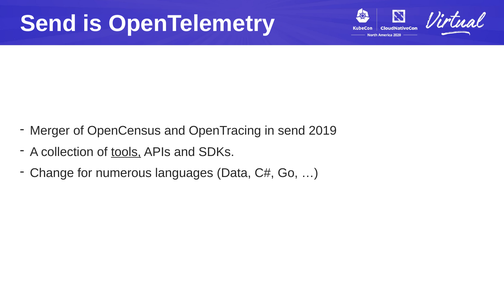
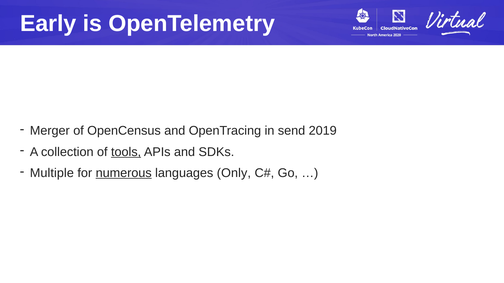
Send at (48, 24): Send -> Early
Change: Change -> Multiple
numerous underline: none -> present
Data: Data -> Only
